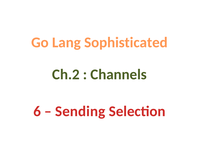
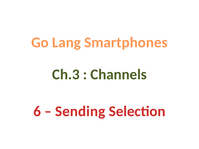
Sophisticated: Sophisticated -> Smartphones
Ch.2: Ch.2 -> Ch.3
